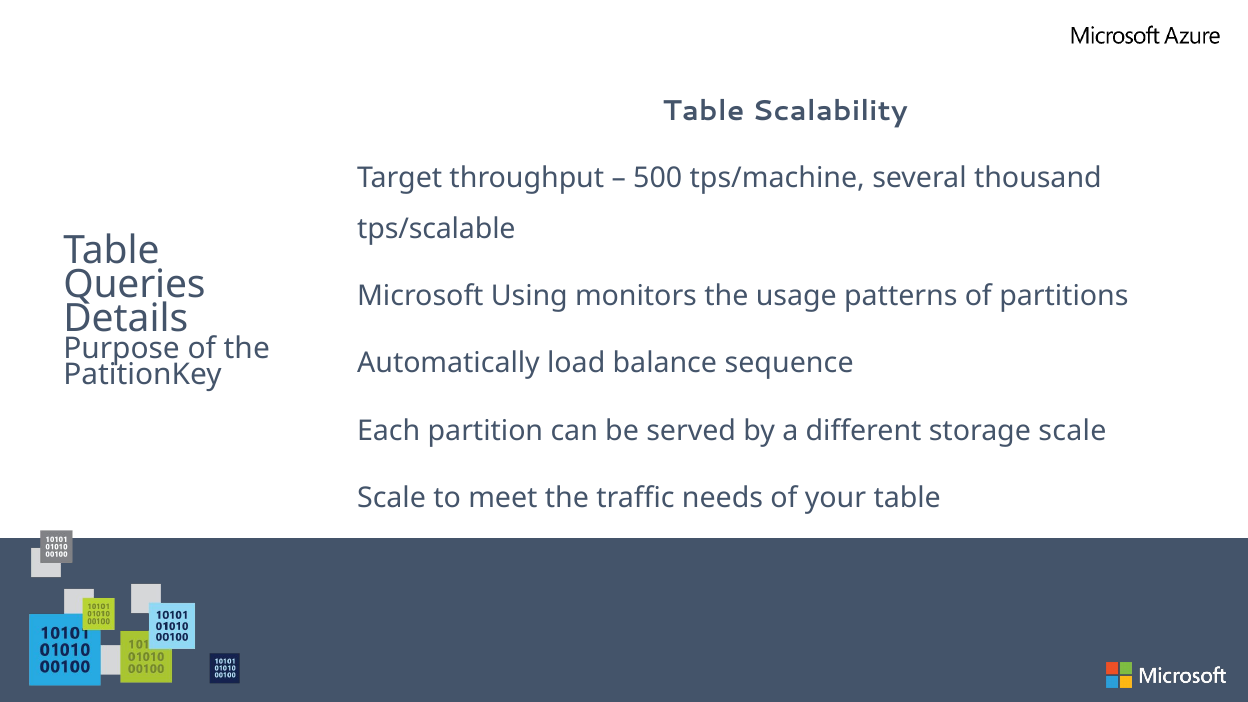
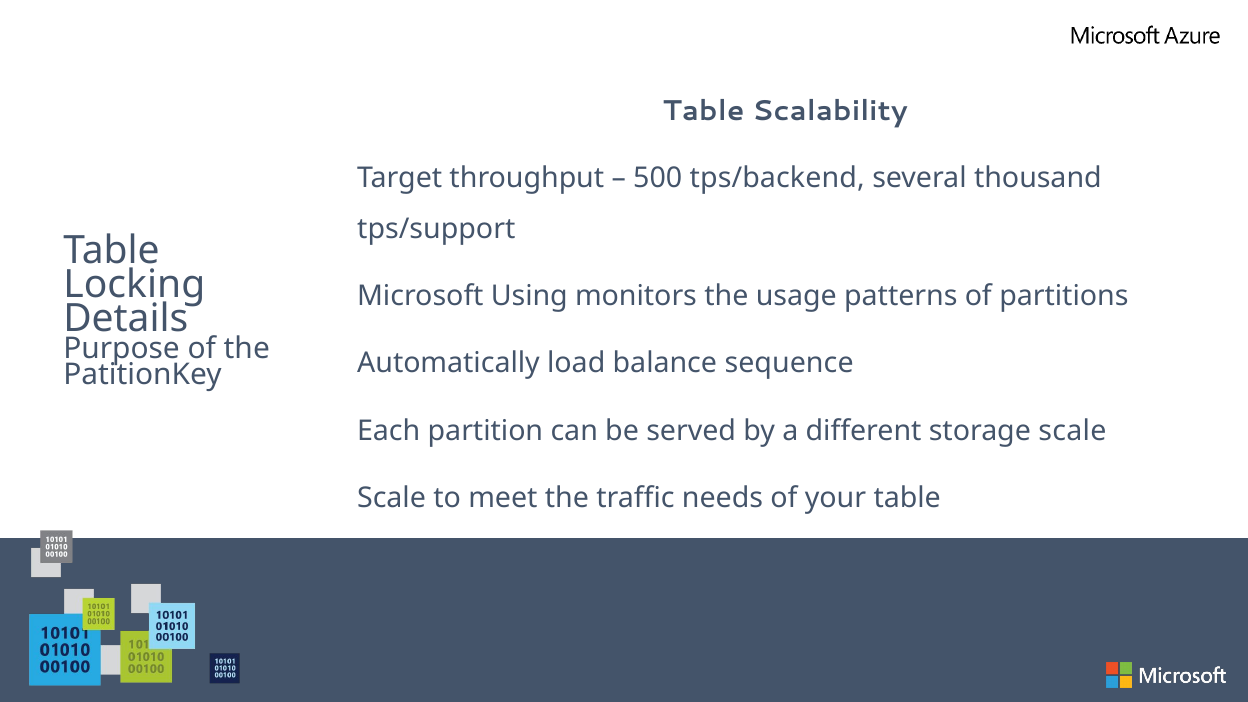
tps/machine: tps/machine -> tps/backend
tps/scalable: tps/scalable -> tps/support
Queries: Queries -> Locking
